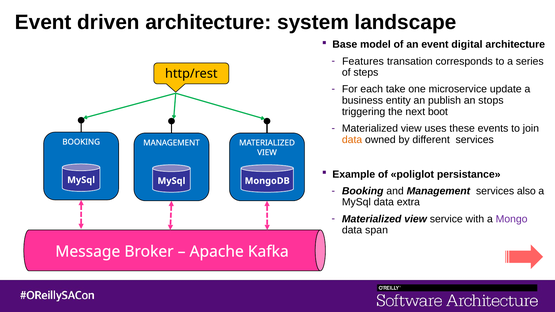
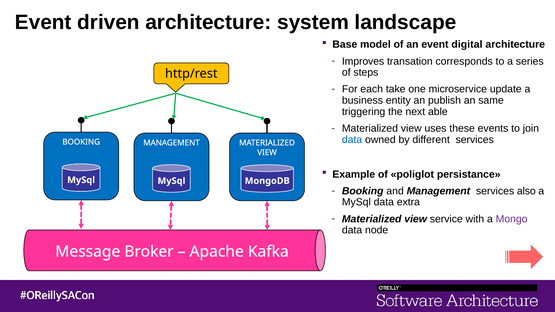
Features: Features -> Improves
stops: stops -> same
boot: boot -> able
data at (352, 140) colour: orange -> blue
span: span -> node
